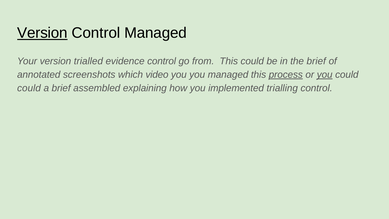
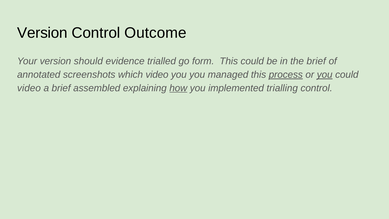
Version at (42, 33) underline: present -> none
Control Managed: Managed -> Outcome
trialled: trialled -> should
evidence control: control -> trialled
from: from -> form
could at (29, 88): could -> video
how underline: none -> present
